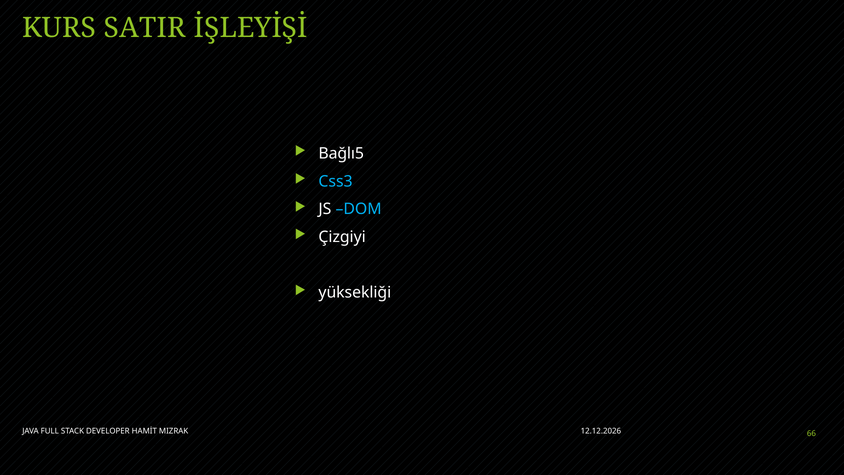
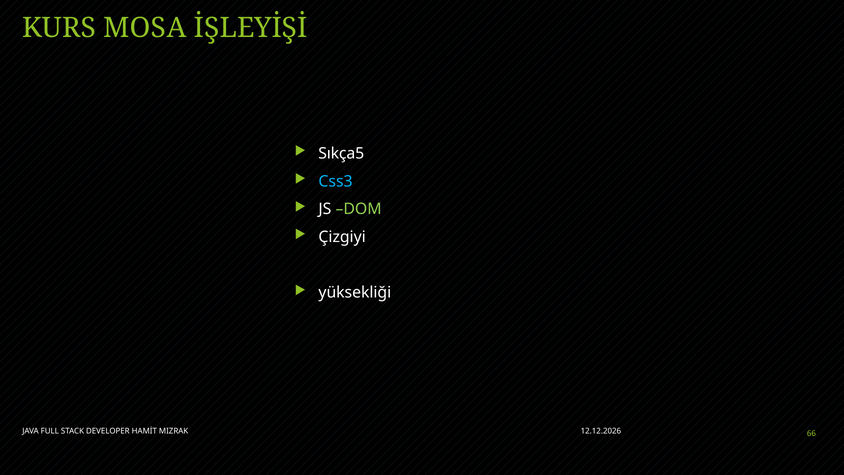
SATIR: SATIR -> MOSA
Bağlı5: Bağlı5 -> Sıkça5
DOM colour: light blue -> light green
